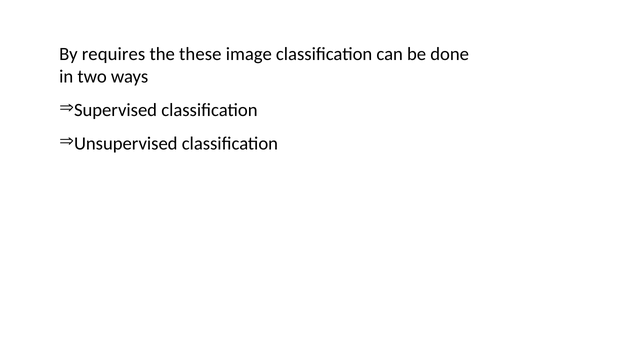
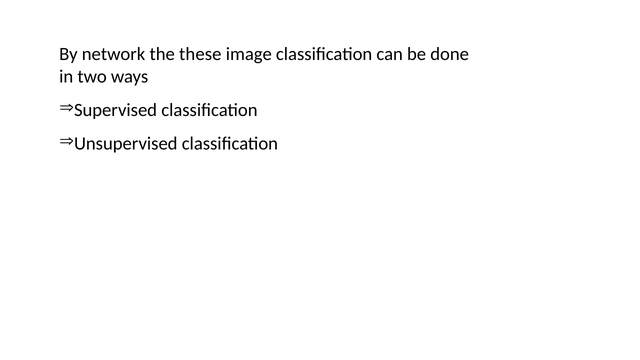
requires: requires -> network
